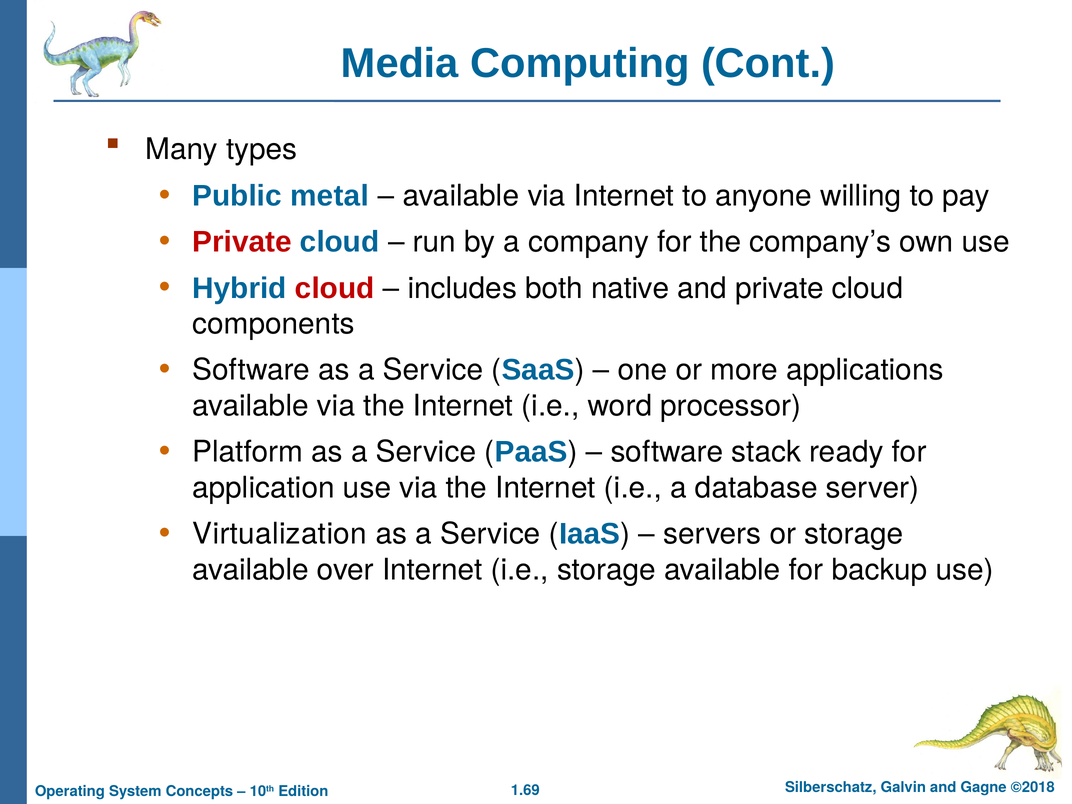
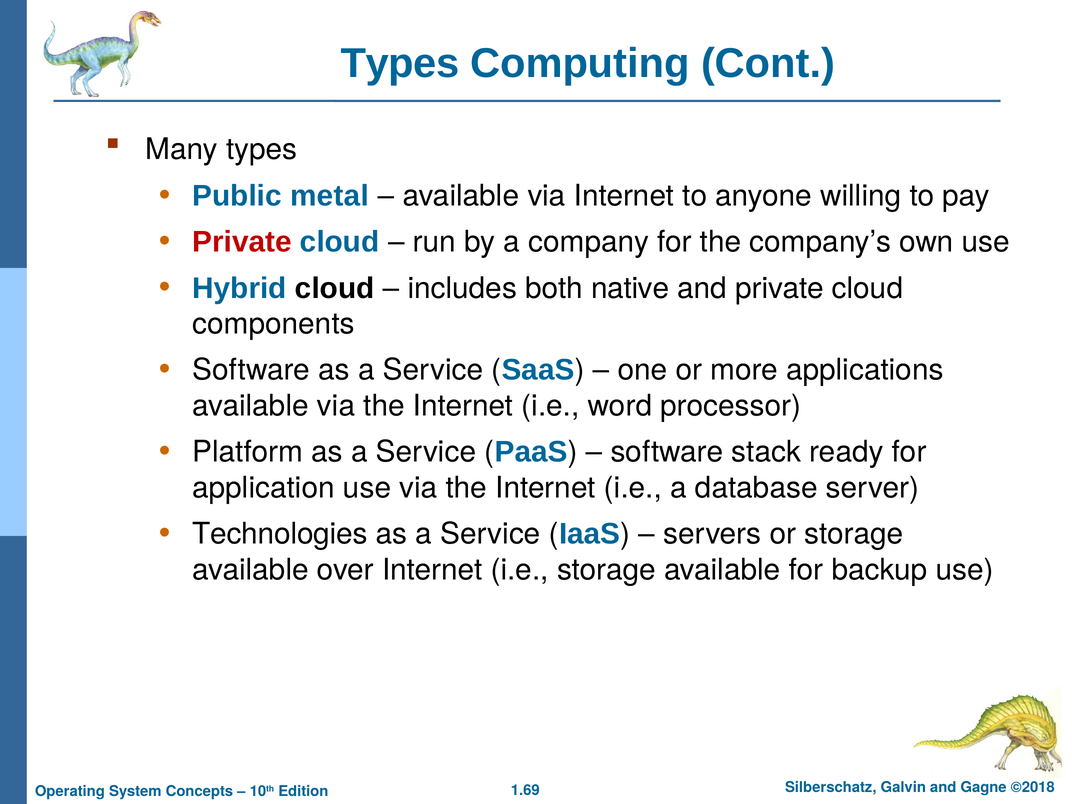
Media at (400, 63): Media -> Types
cloud at (335, 288) colour: red -> black
Virtualization: Virtualization -> Technologies
